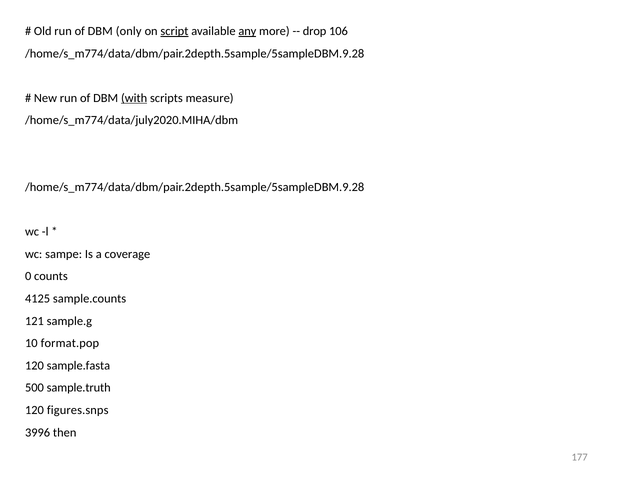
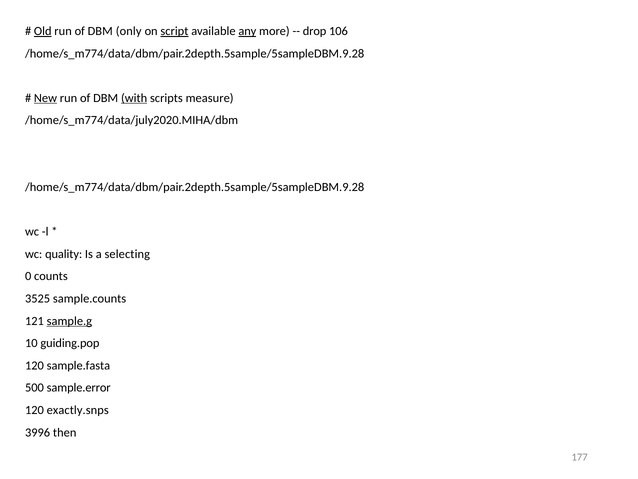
Old underline: none -> present
New underline: none -> present
sampe: sampe -> quality
coverage: coverage -> selecting
4125: 4125 -> 3525
sample.g underline: none -> present
format.pop: format.pop -> guiding.pop
sample.truth: sample.truth -> sample.error
figures.snps: figures.snps -> exactly.snps
